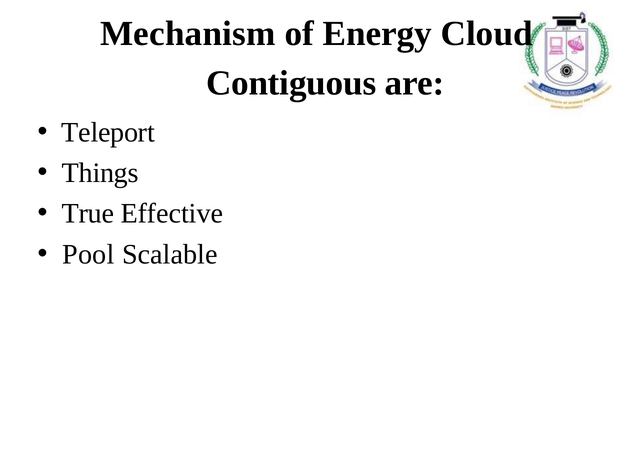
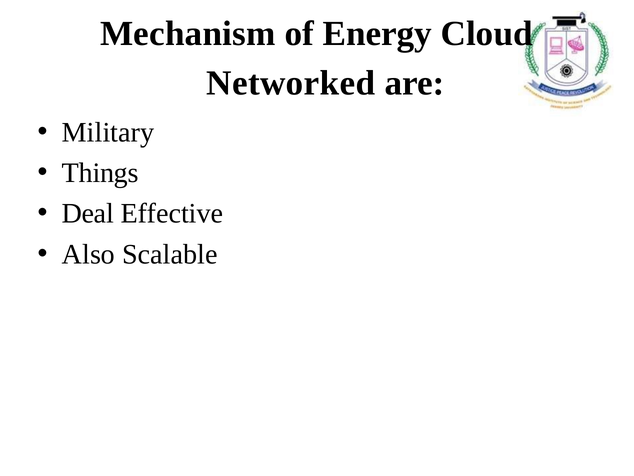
Contiguous: Contiguous -> Networked
Teleport: Teleport -> Military
True: True -> Deal
Pool: Pool -> Also
